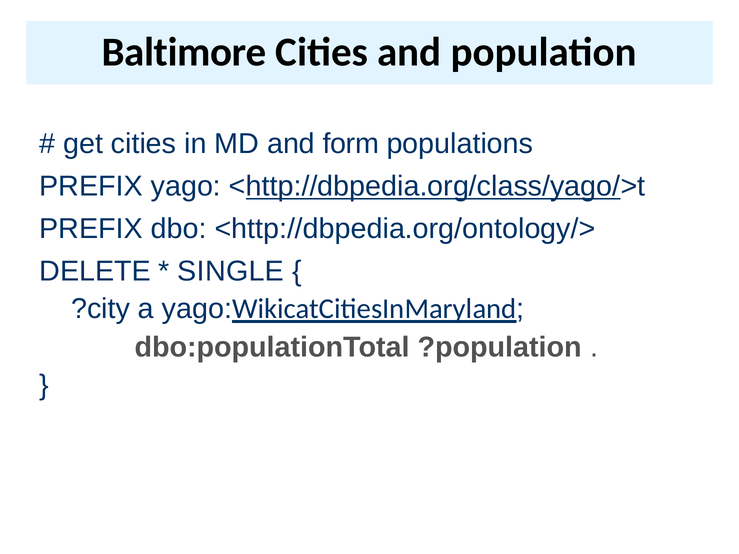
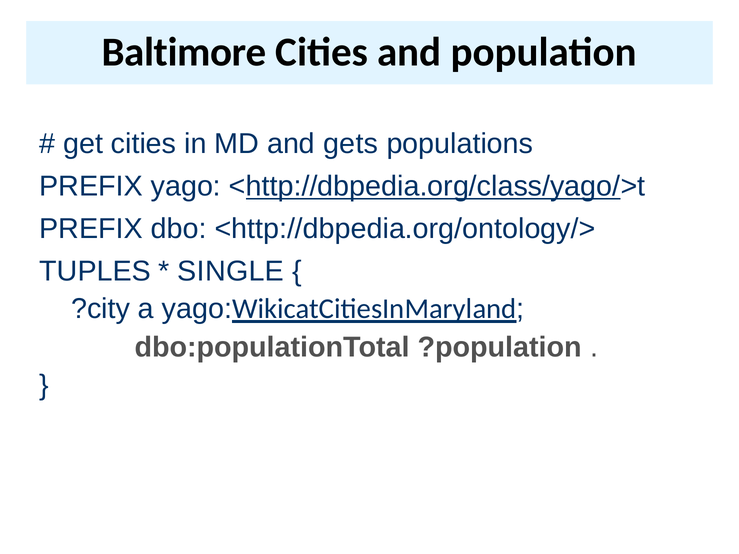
form: form -> gets
DELETE: DELETE -> TUPLES
